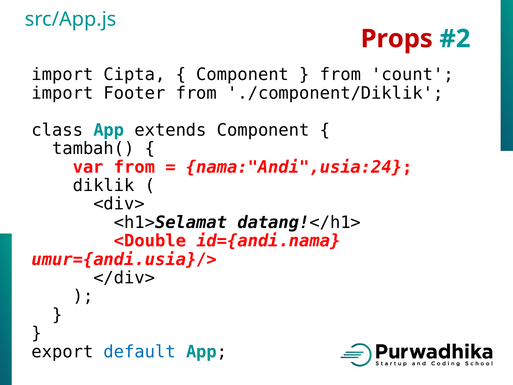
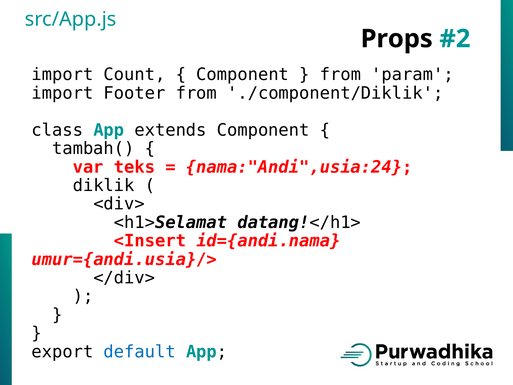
Props colour: red -> black
Cipta: Cipta -> Count
count: count -> param
var from: from -> teks
<Double: <Double -> <Insert
